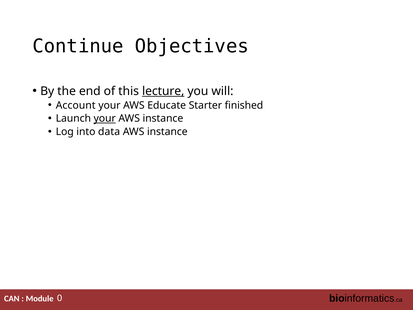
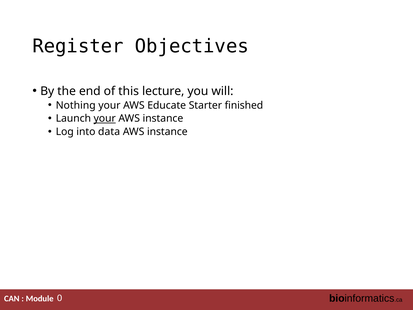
Continue: Continue -> Register
lecture underline: present -> none
Account: Account -> Nothing
